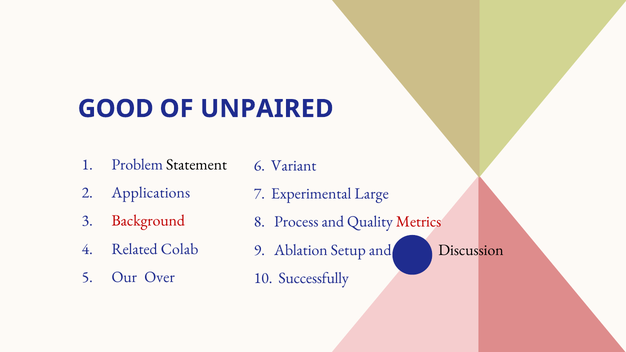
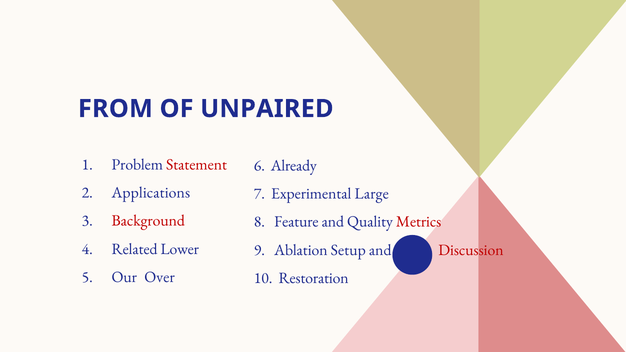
GOOD: GOOD -> FROM
Statement colour: black -> red
Variant: Variant -> Already
Process: Process -> Feature
Colab: Colab -> Lower
Discussion colour: black -> red
Successfully: Successfully -> Restoration
